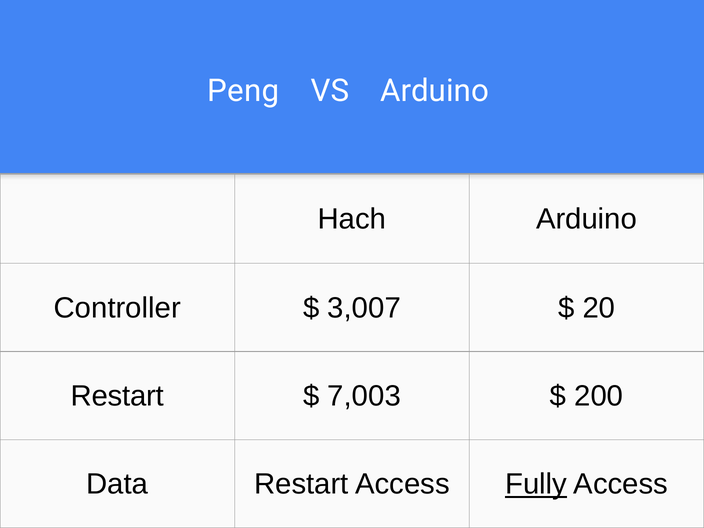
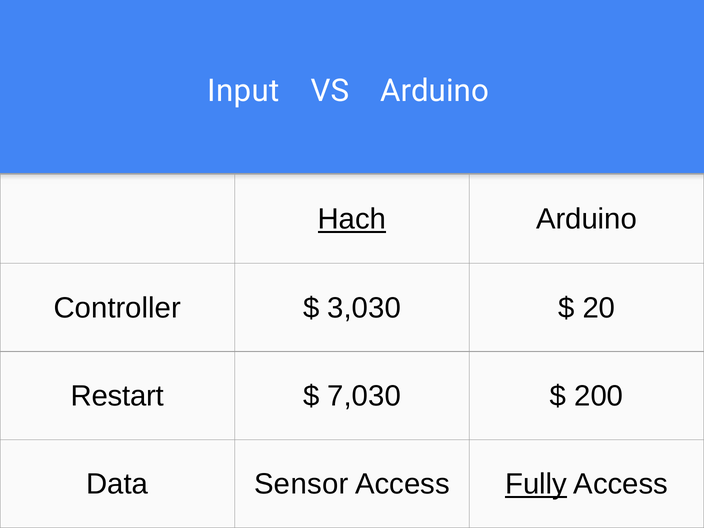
Peng: Peng -> Input
Hach underline: none -> present
3,007: 3,007 -> 3,030
7,003: 7,003 -> 7,030
Data Restart: Restart -> Sensor
